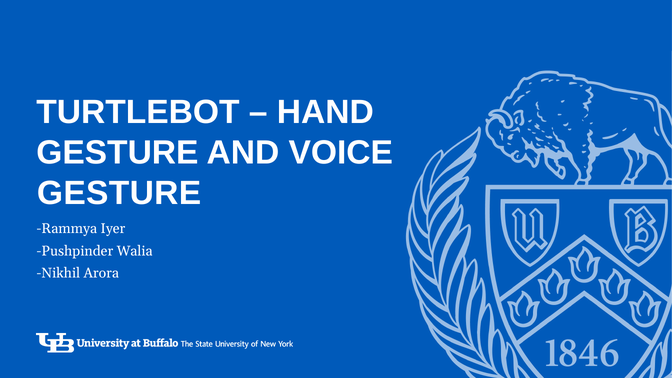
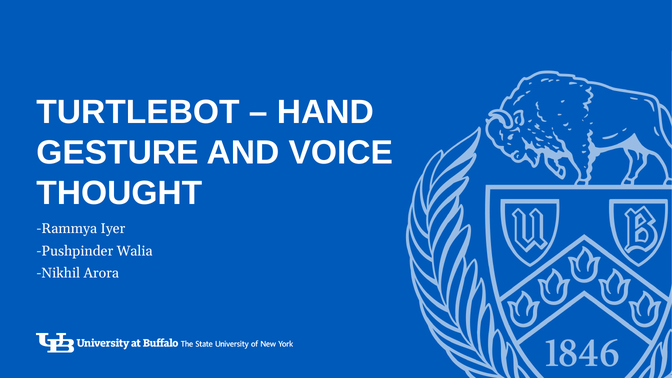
GESTURE at (119, 193): GESTURE -> THOUGHT
